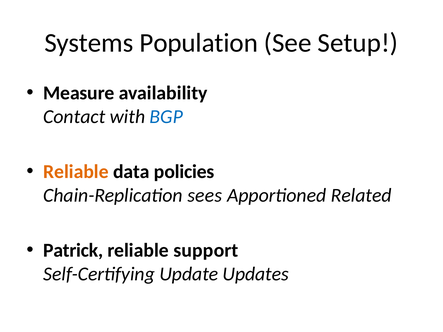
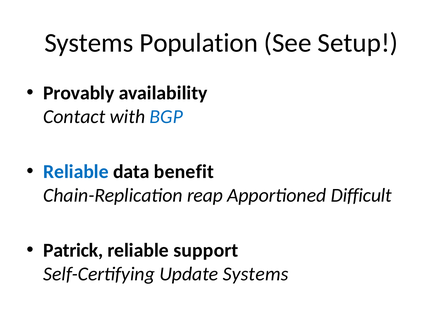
Measure: Measure -> Provably
Reliable at (76, 172) colour: orange -> blue
policies: policies -> benefit
sees: sees -> reap
Related: Related -> Difficult
Update Updates: Updates -> Systems
